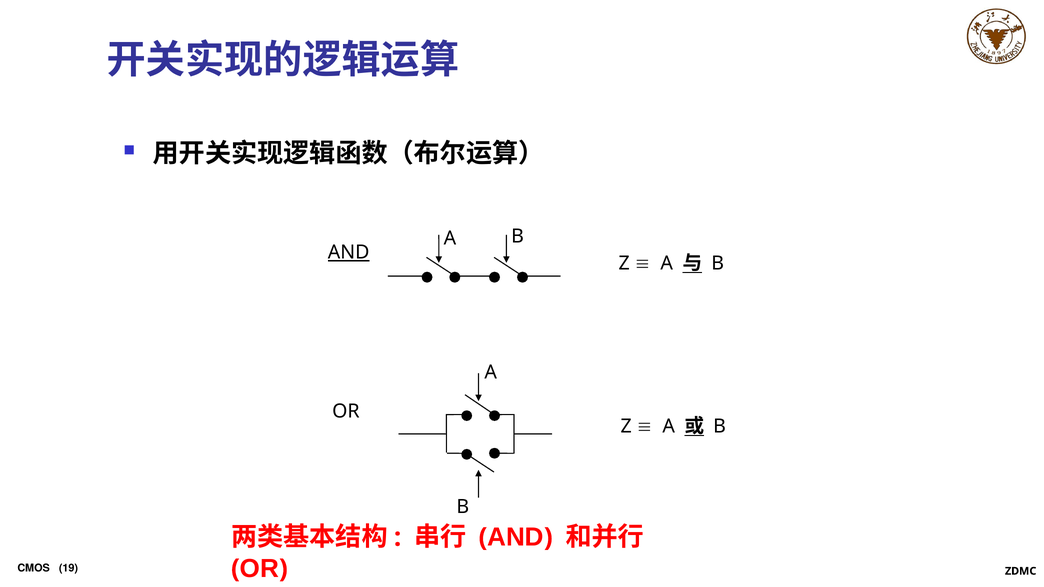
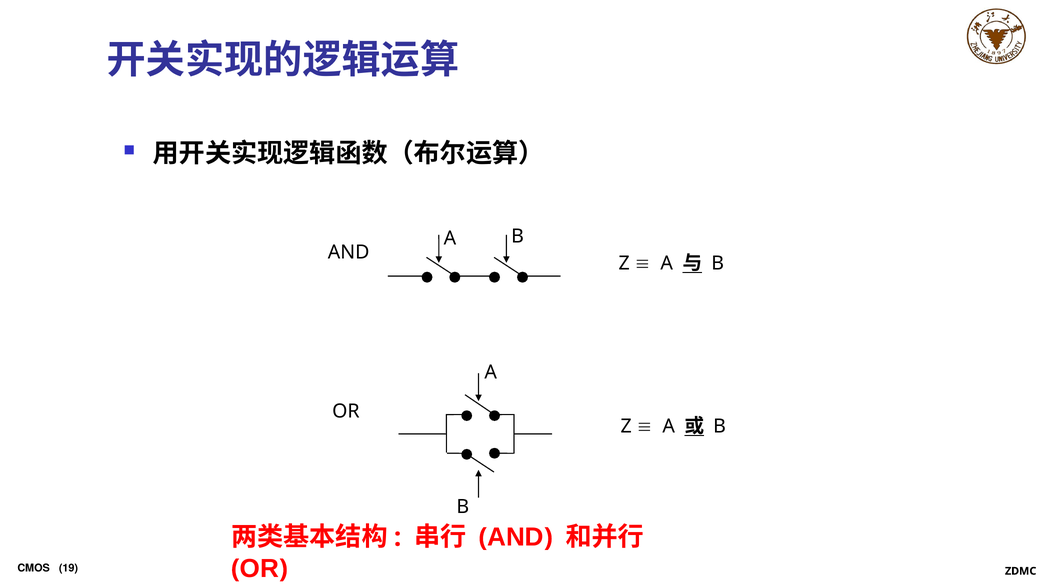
AND at (349, 252) underline: present -> none
